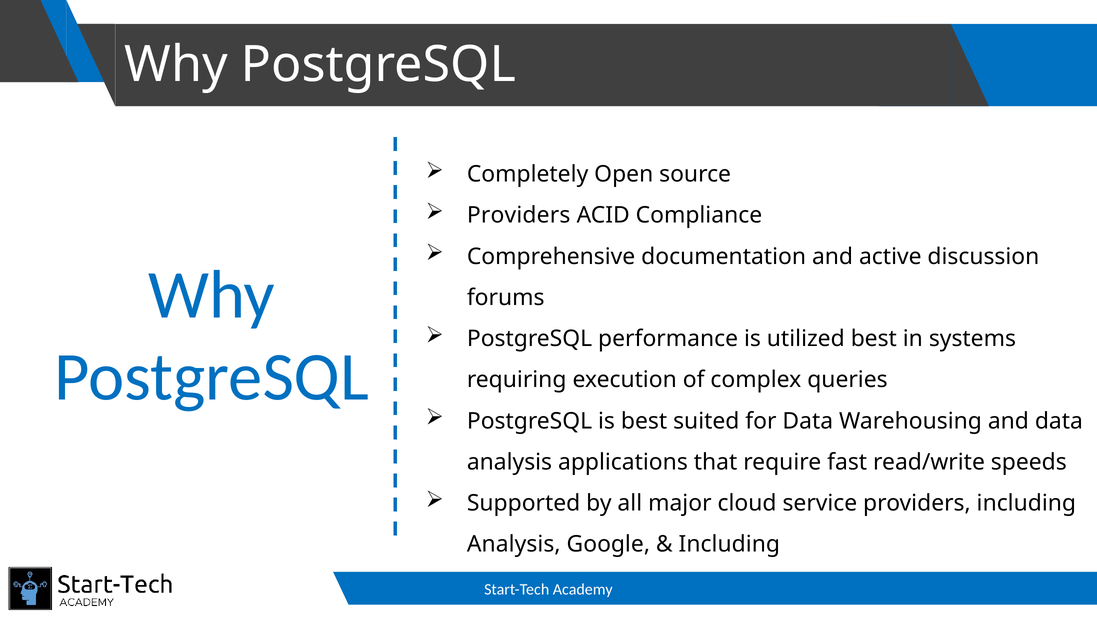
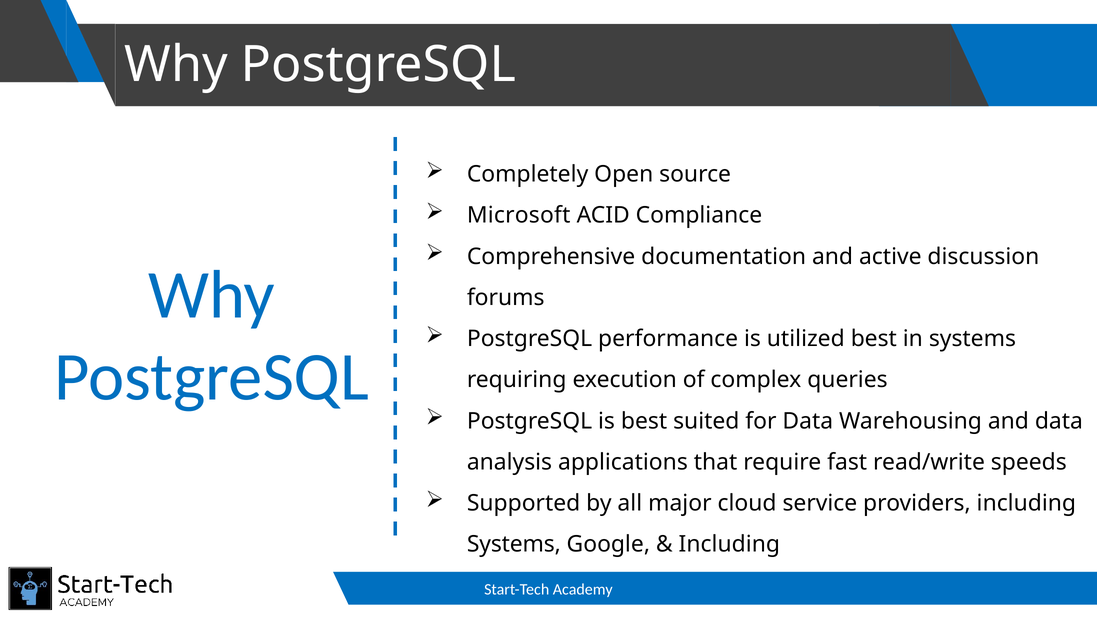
Providers at (519, 215): Providers -> Microsoft
Analysis at (514, 545): Analysis -> Systems
